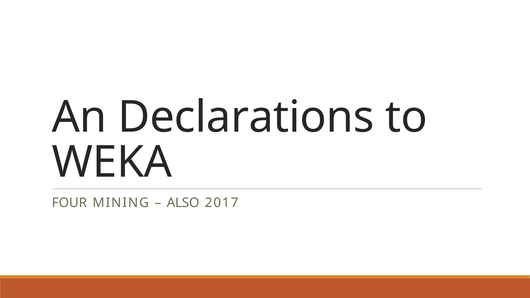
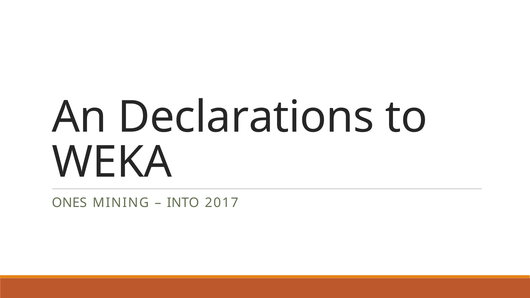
FOUR: FOUR -> ONES
ALSO: ALSO -> INTO
